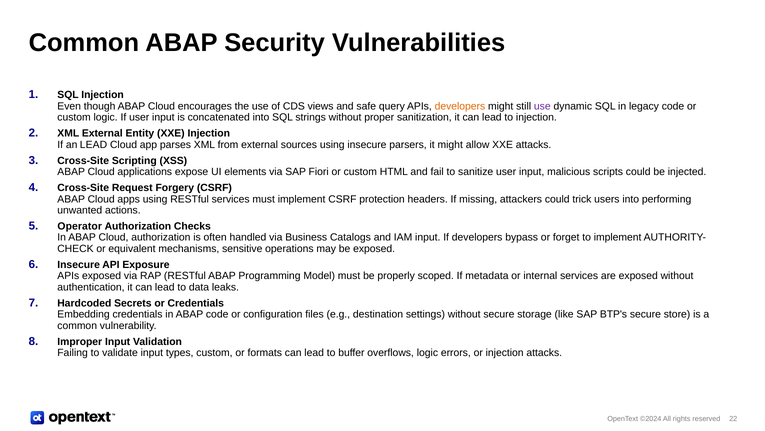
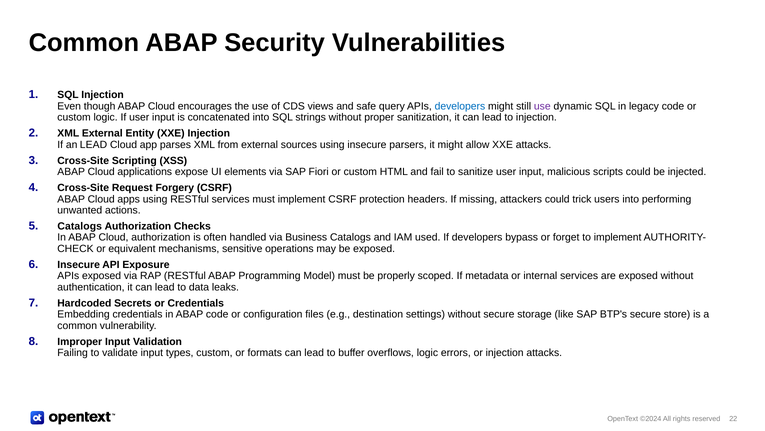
developers at (460, 106) colour: orange -> blue
Operator at (80, 226): Operator -> Catalogs
IAM input: input -> used
